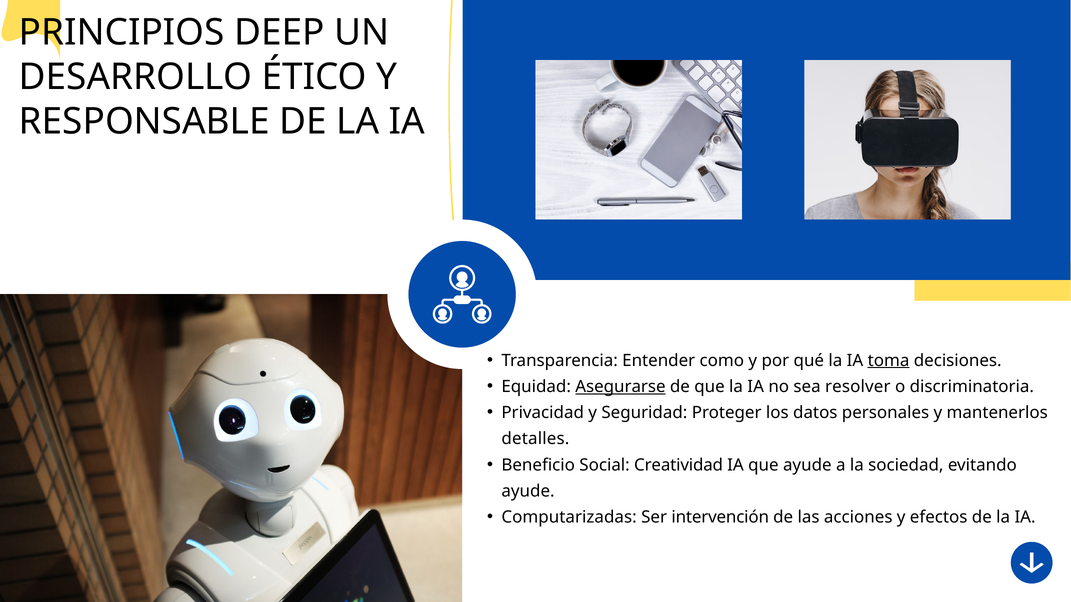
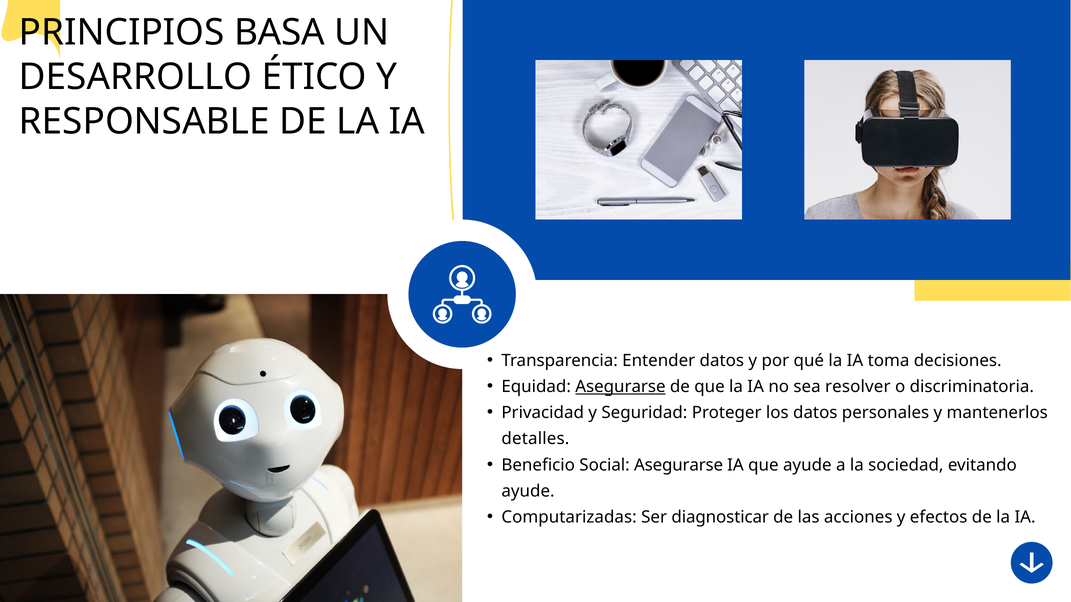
DEEP: DEEP -> BASA
Entender como: como -> datos
toma underline: present -> none
Social Creatividad: Creatividad -> Asegurarse
intervención: intervención -> diagnosticar
